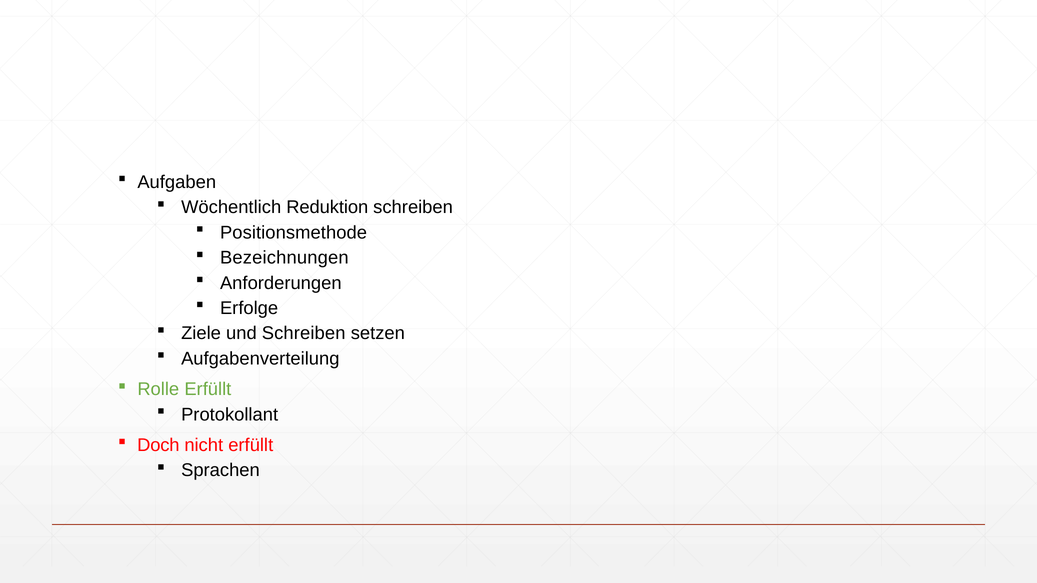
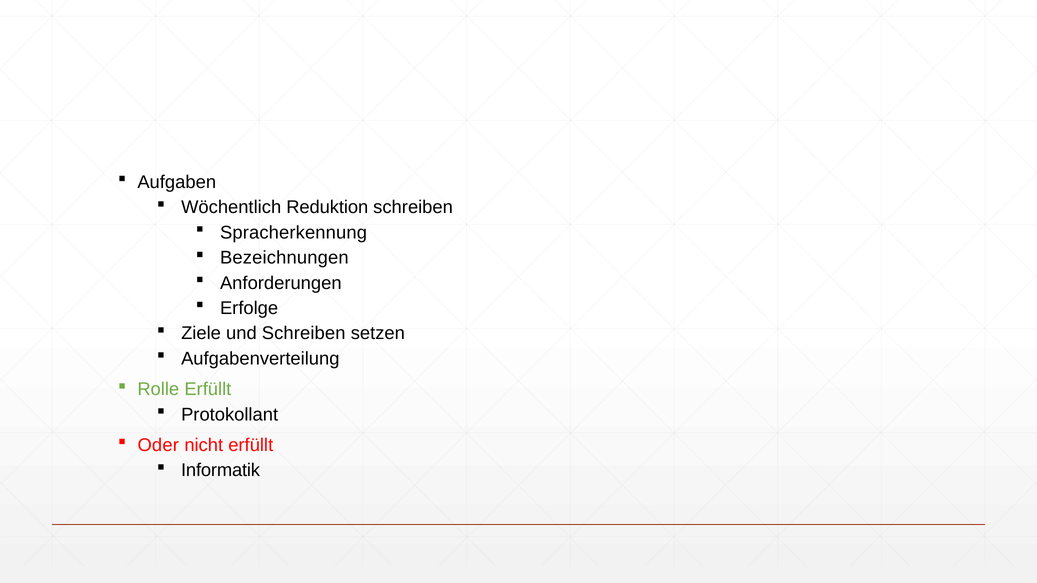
Positionsmethode: Positionsmethode -> Spracherkennung
Doch: Doch -> Oder
Sprachen: Sprachen -> Informatik
